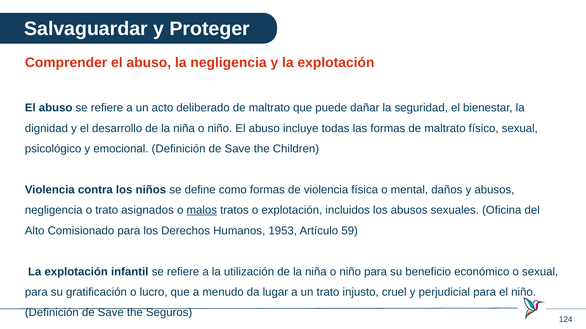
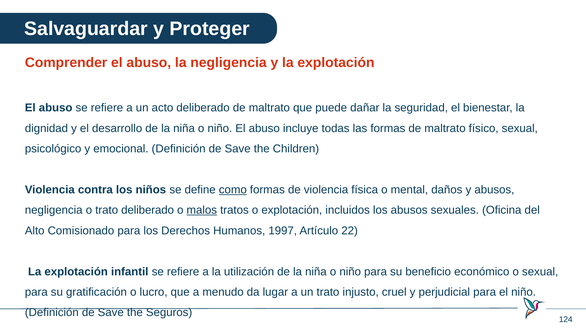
como underline: none -> present
trato asignados: asignados -> deliberado
1953: 1953 -> 1997
59: 59 -> 22
